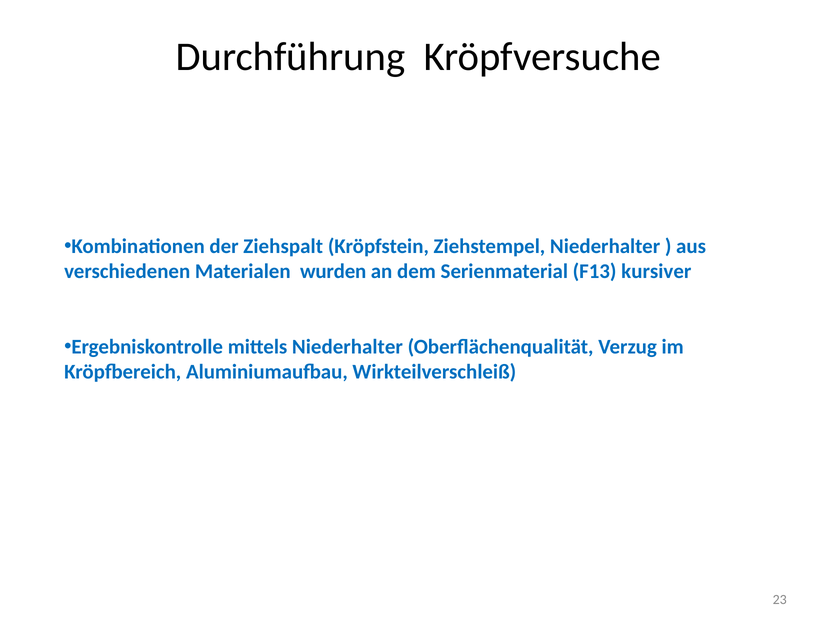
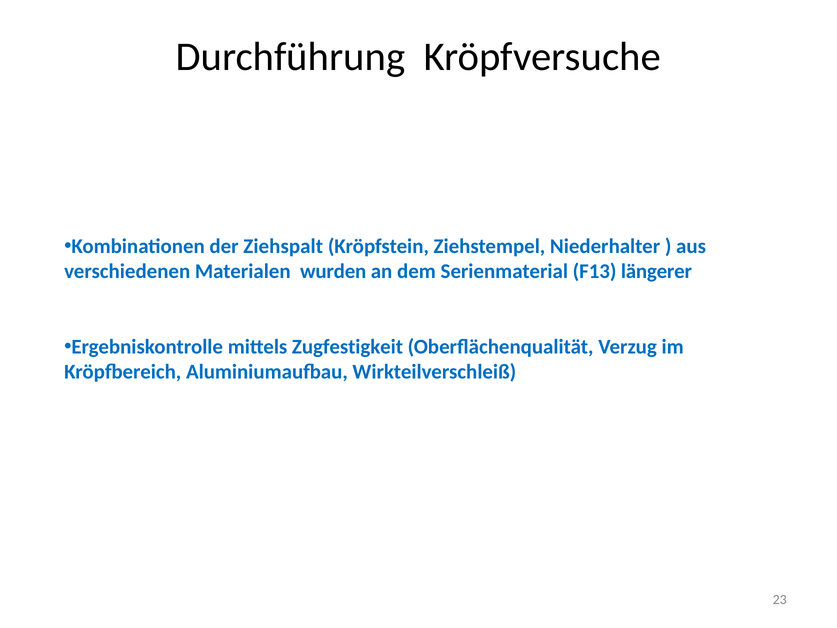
kursiver: kursiver -> längerer
mittels Niederhalter: Niederhalter -> Zugfestigkeit
